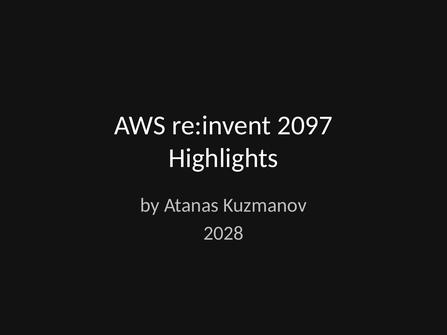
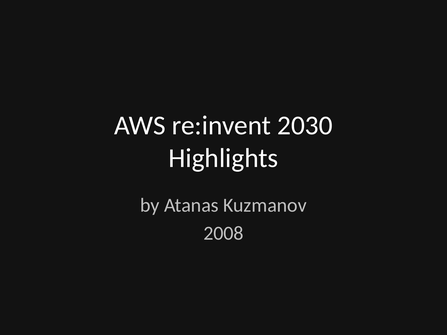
2097: 2097 -> 2030
2028: 2028 -> 2008
